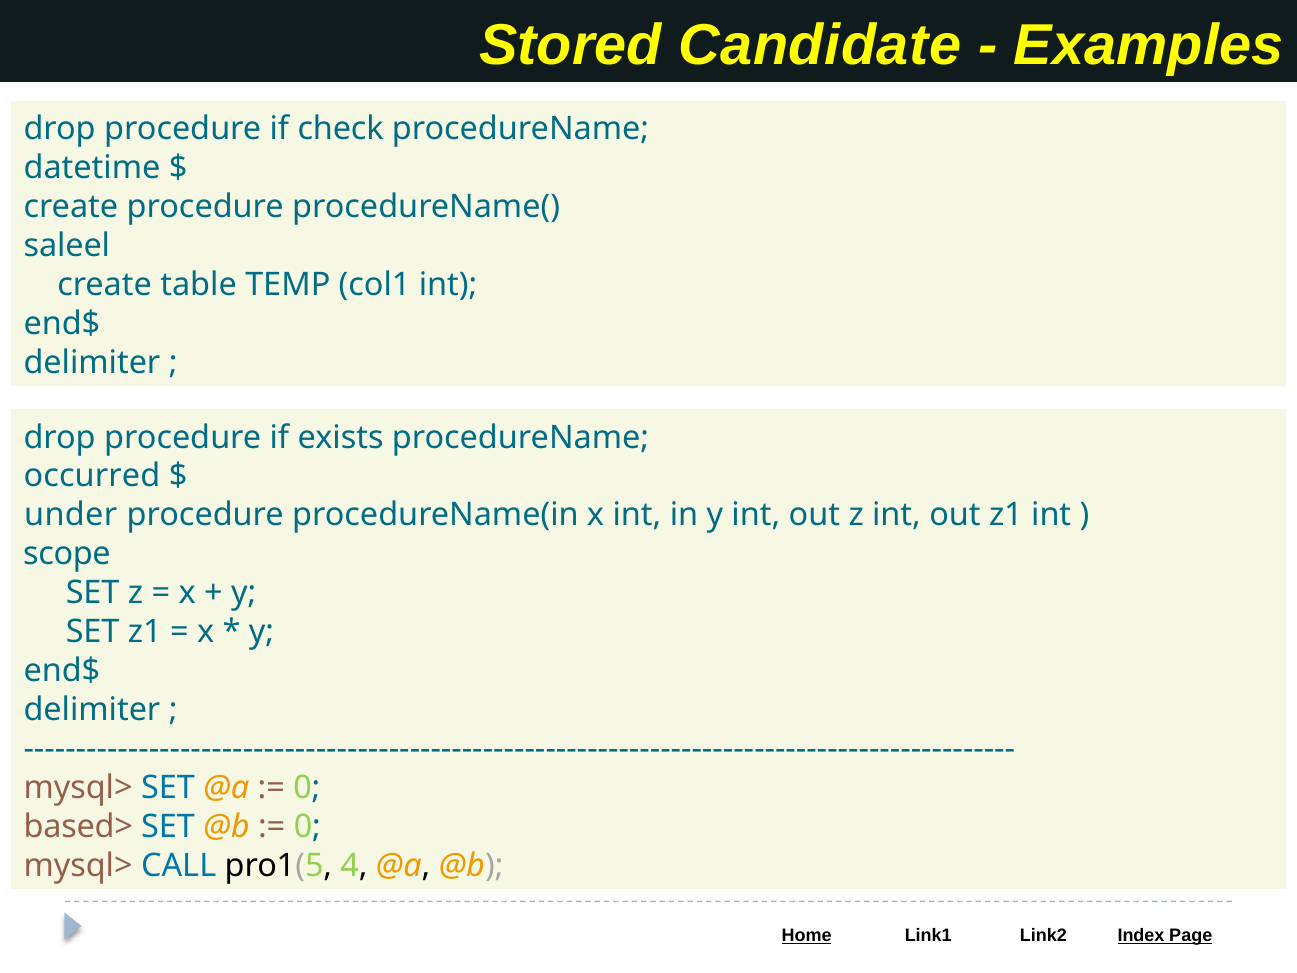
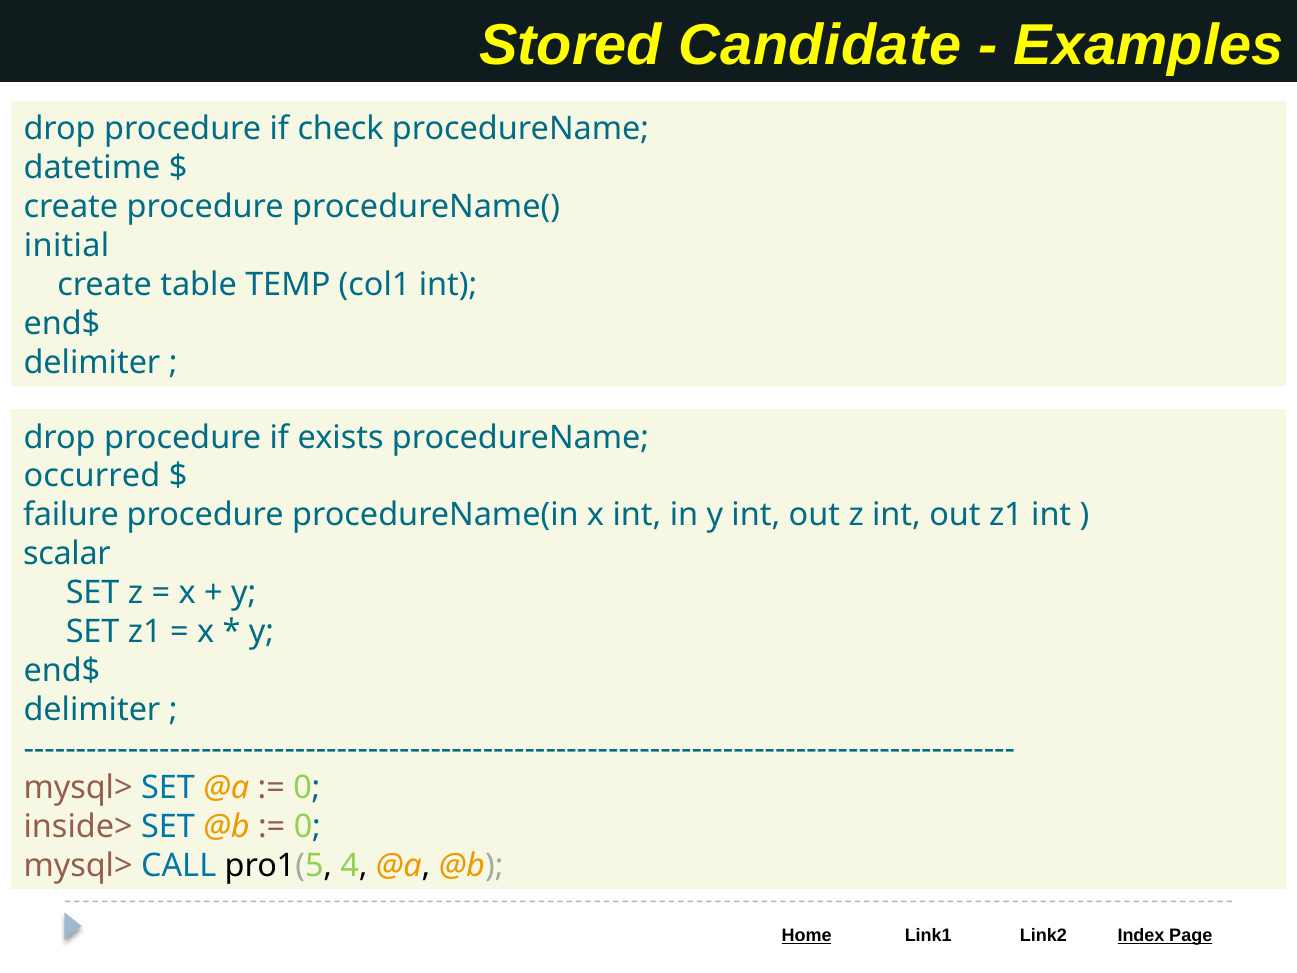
saleel: saleel -> initial
under: under -> failure
scope: scope -> scalar
based>: based> -> inside>
